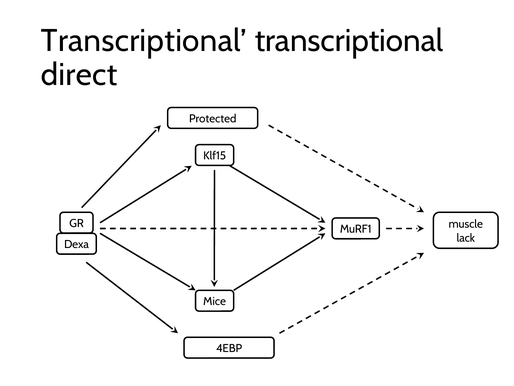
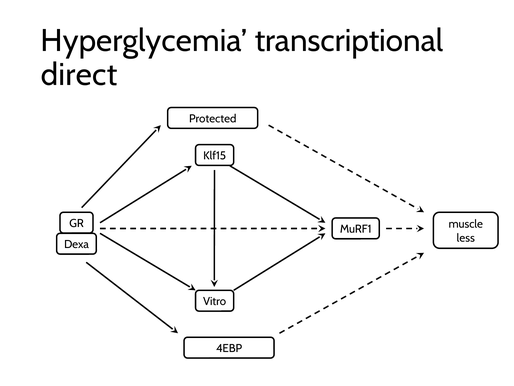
Transcriptional at (144, 41): Transcriptional -> Hyperglycemia
lack: lack -> less
Mice: Mice -> Vitro
